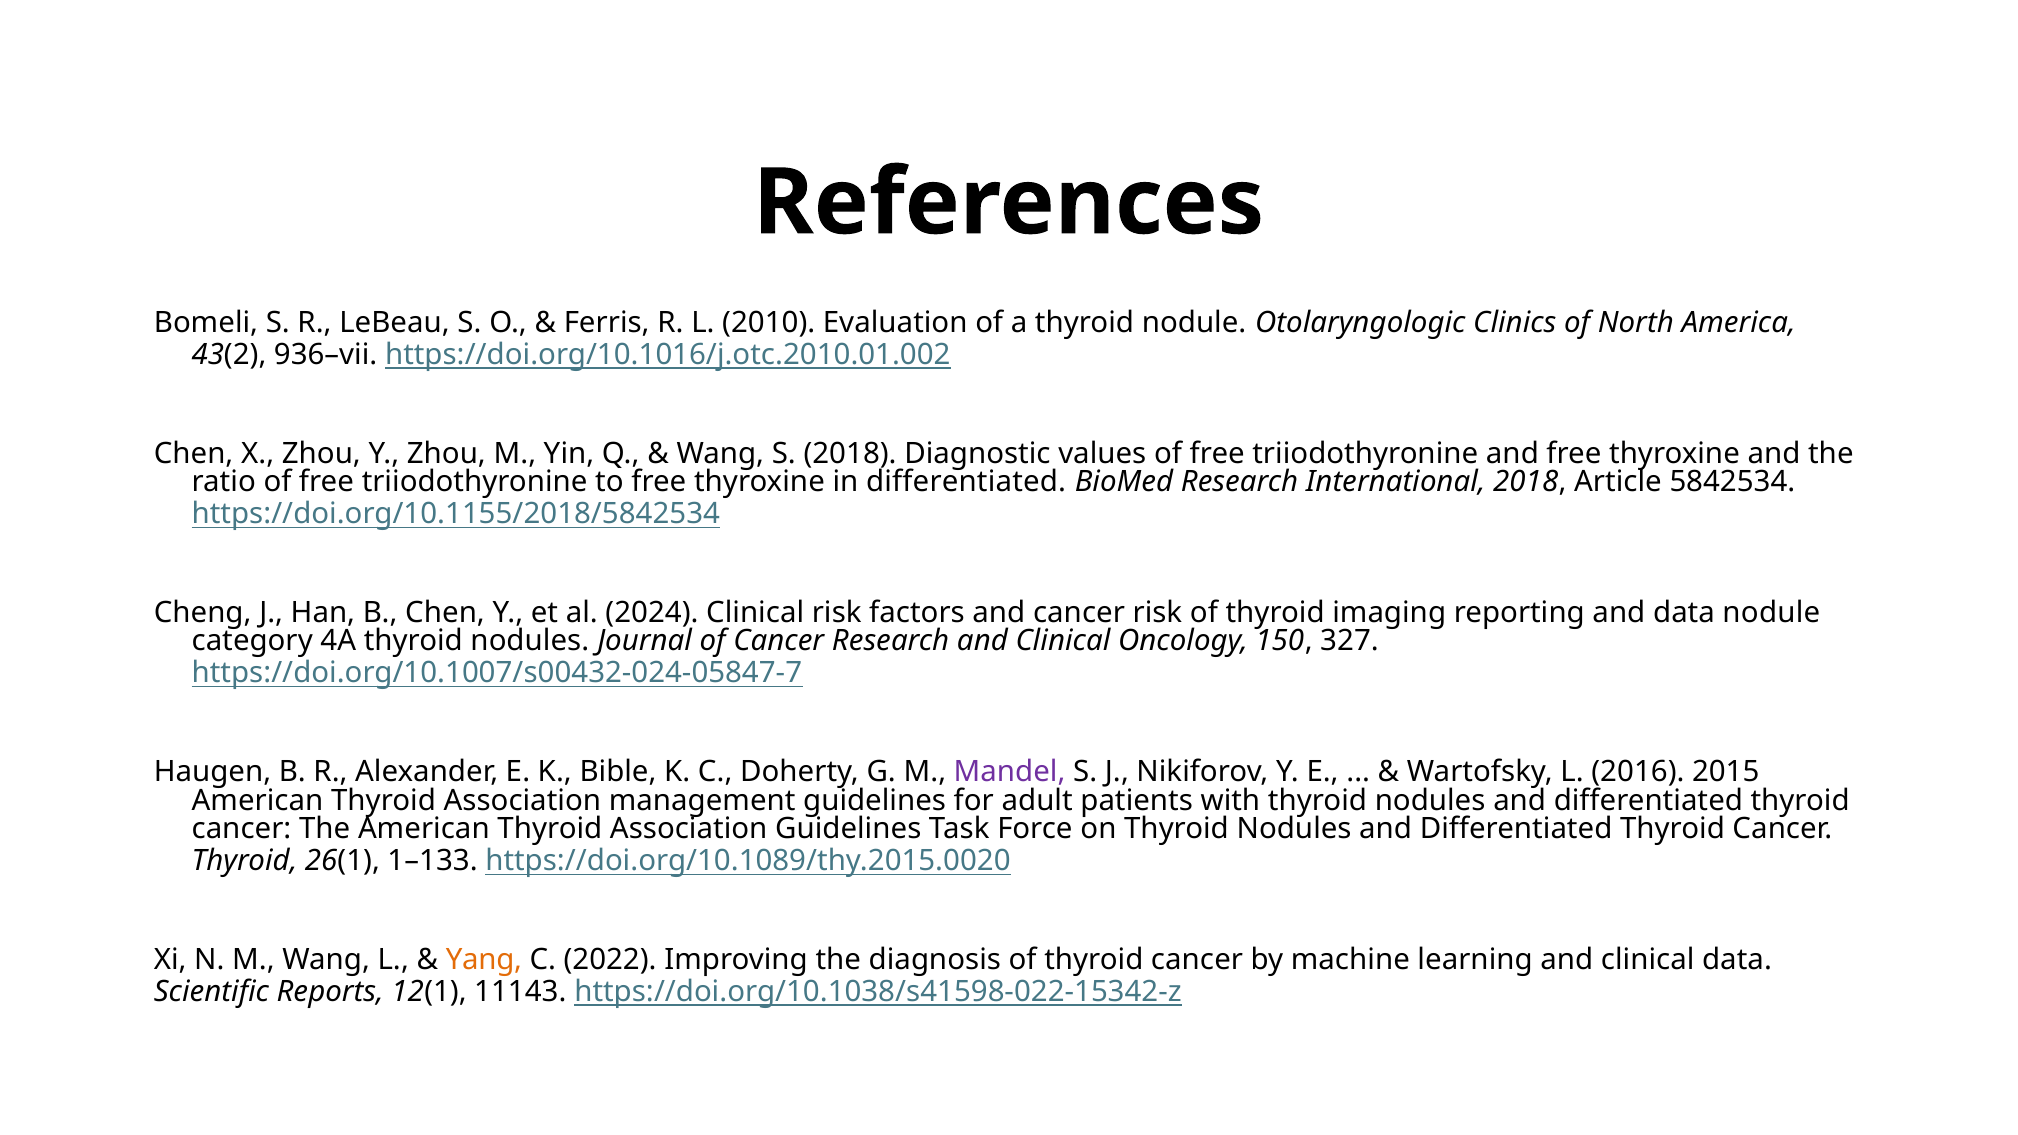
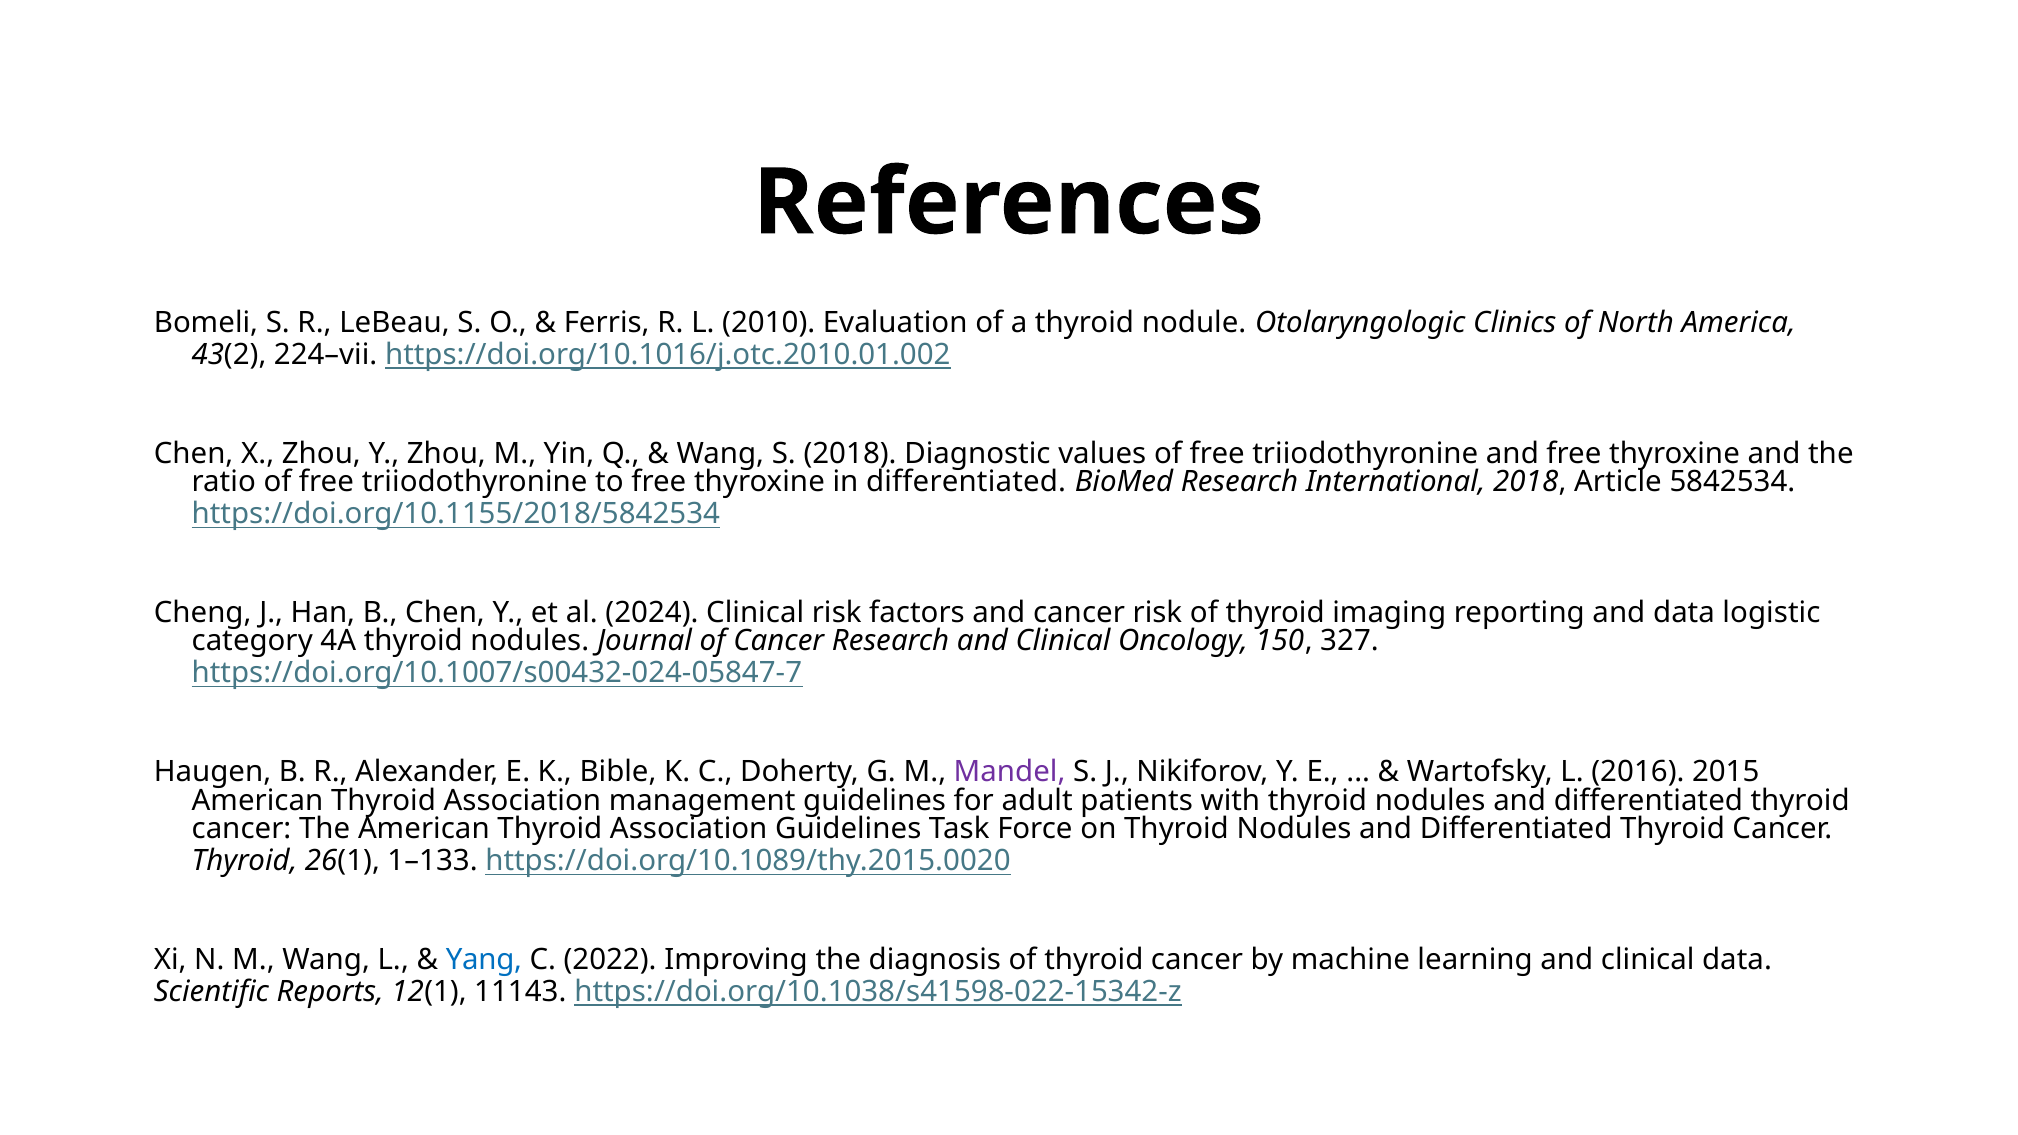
936–vii: 936–vii -> 224–vii
data nodule: nodule -> logistic
Yang colour: orange -> blue
